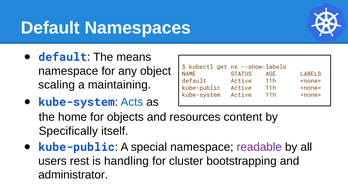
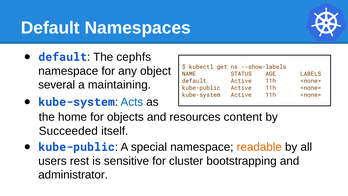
means: means -> cephfs
scaling: scaling -> several
Specifically: Specifically -> Succeeded
readable colour: purple -> orange
handling: handling -> sensitive
